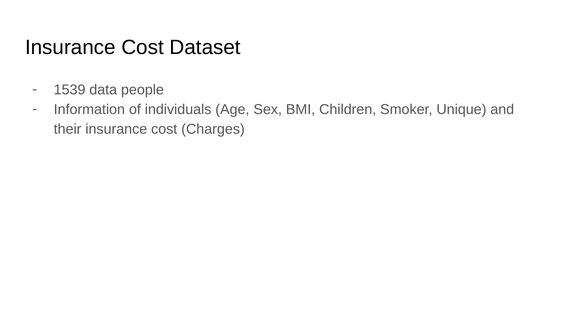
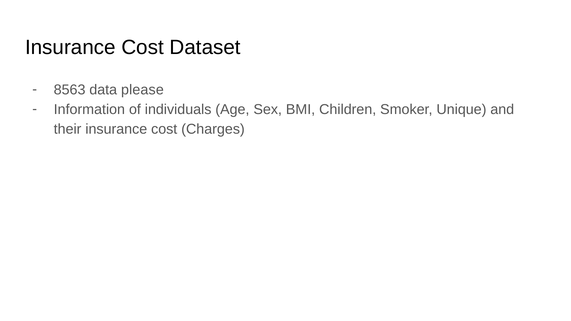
1539: 1539 -> 8563
people: people -> please
